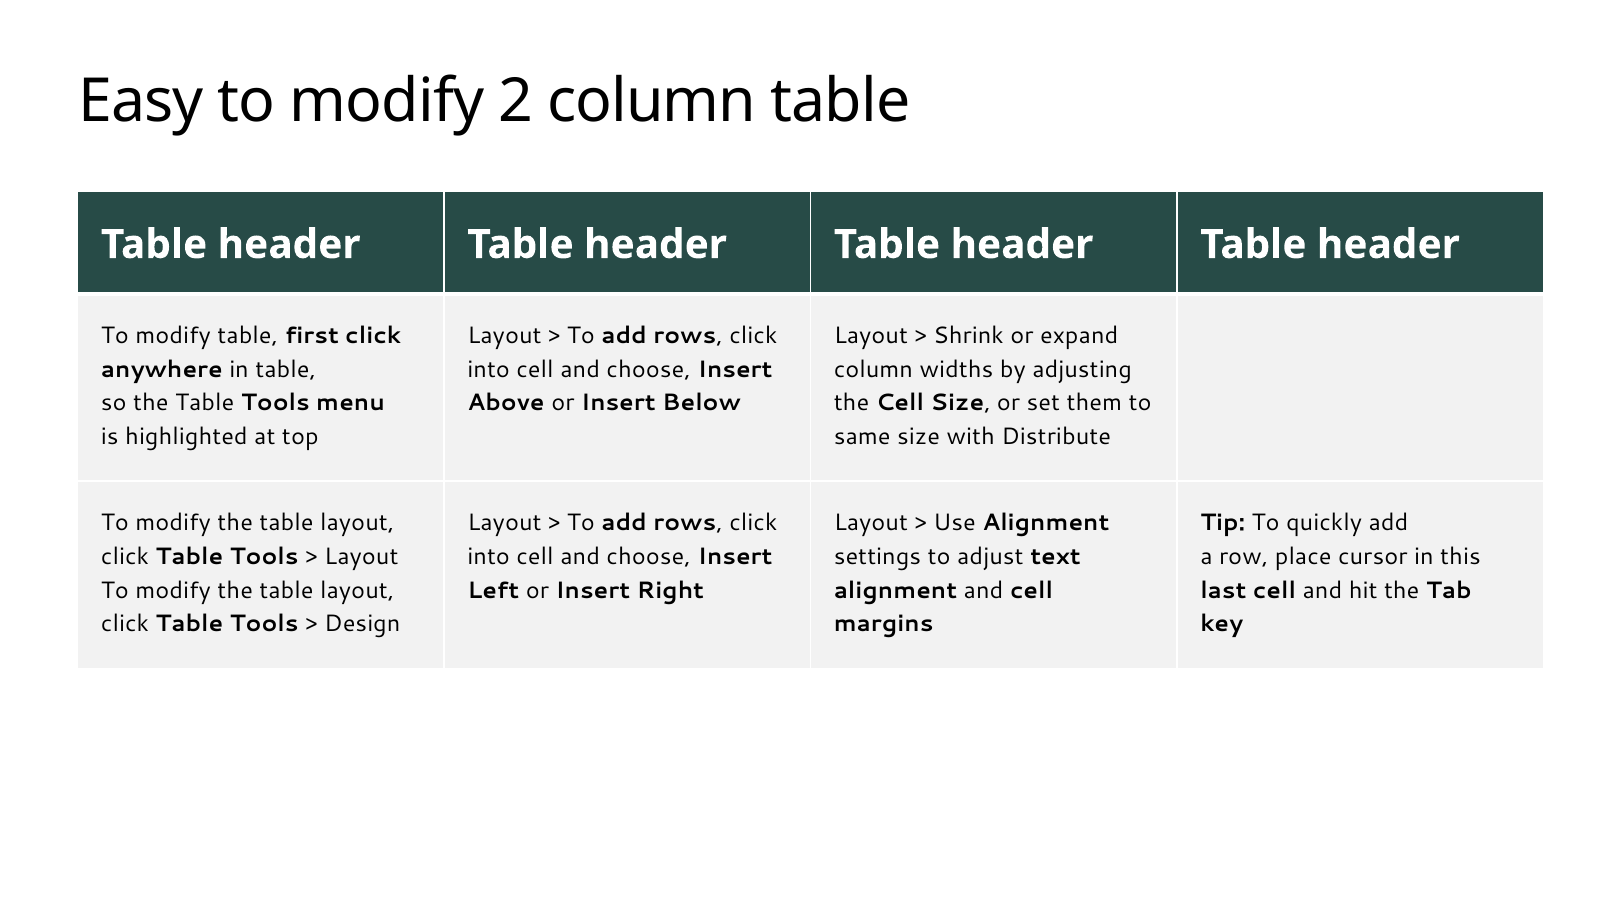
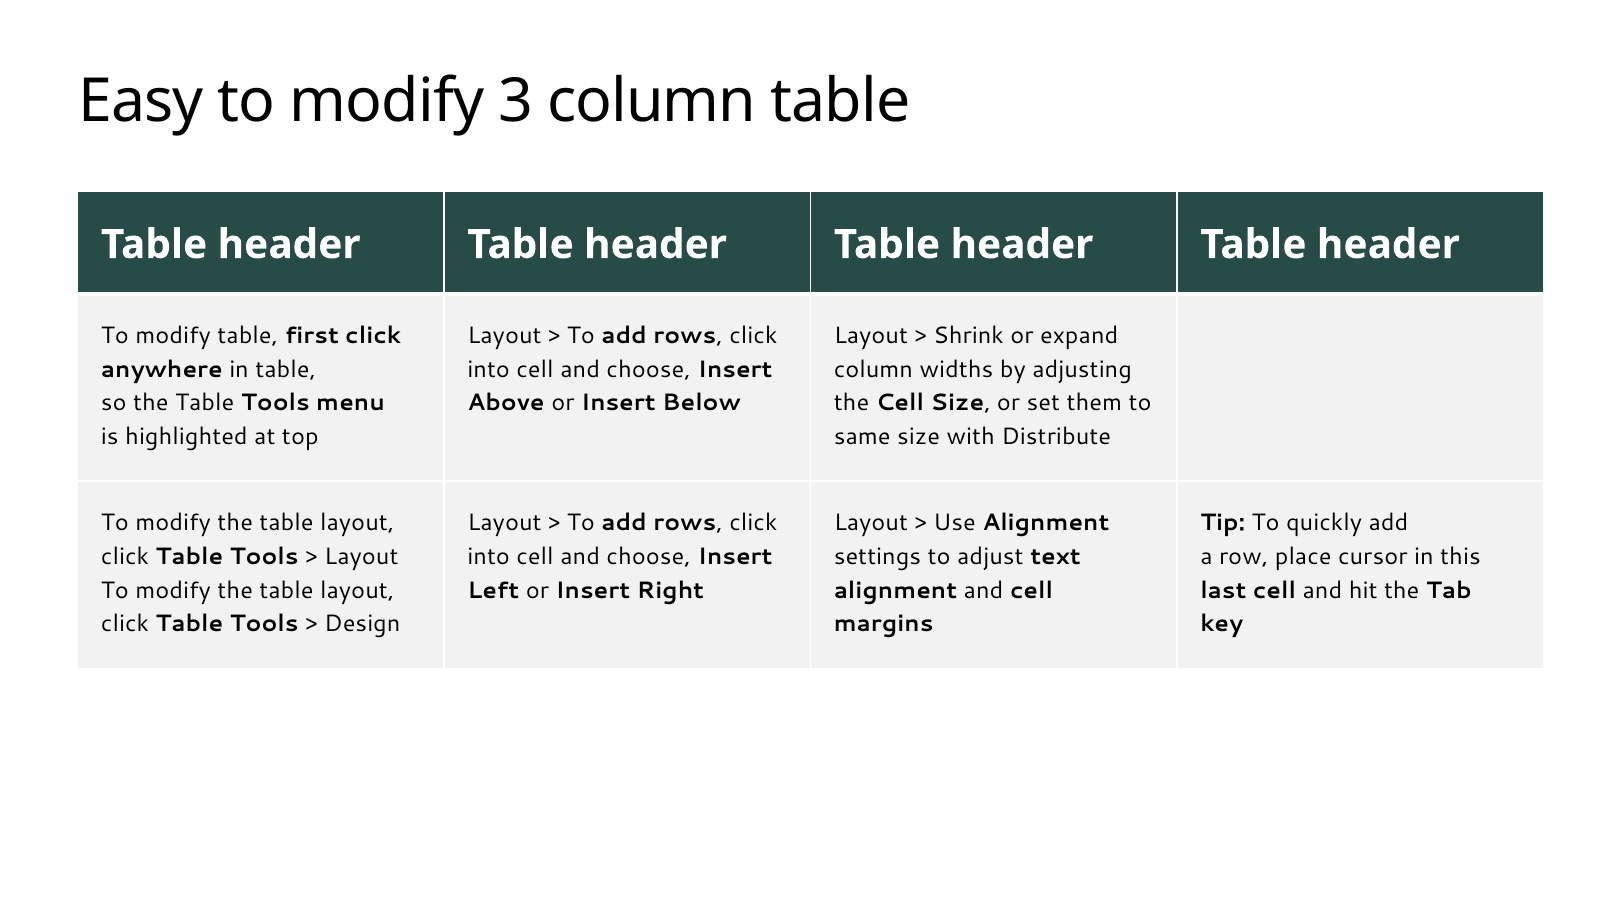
2: 2 -> 3
